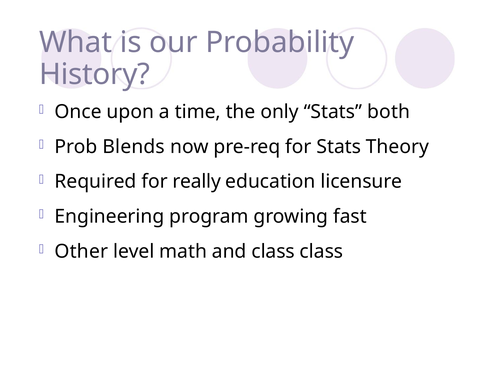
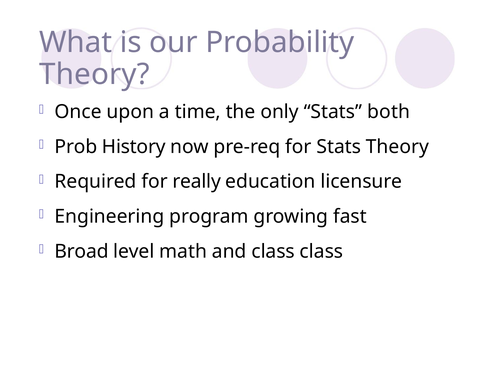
History at (95, 74): History -> Theory
Blends: Blends -> History
Other: Other -> Broad
